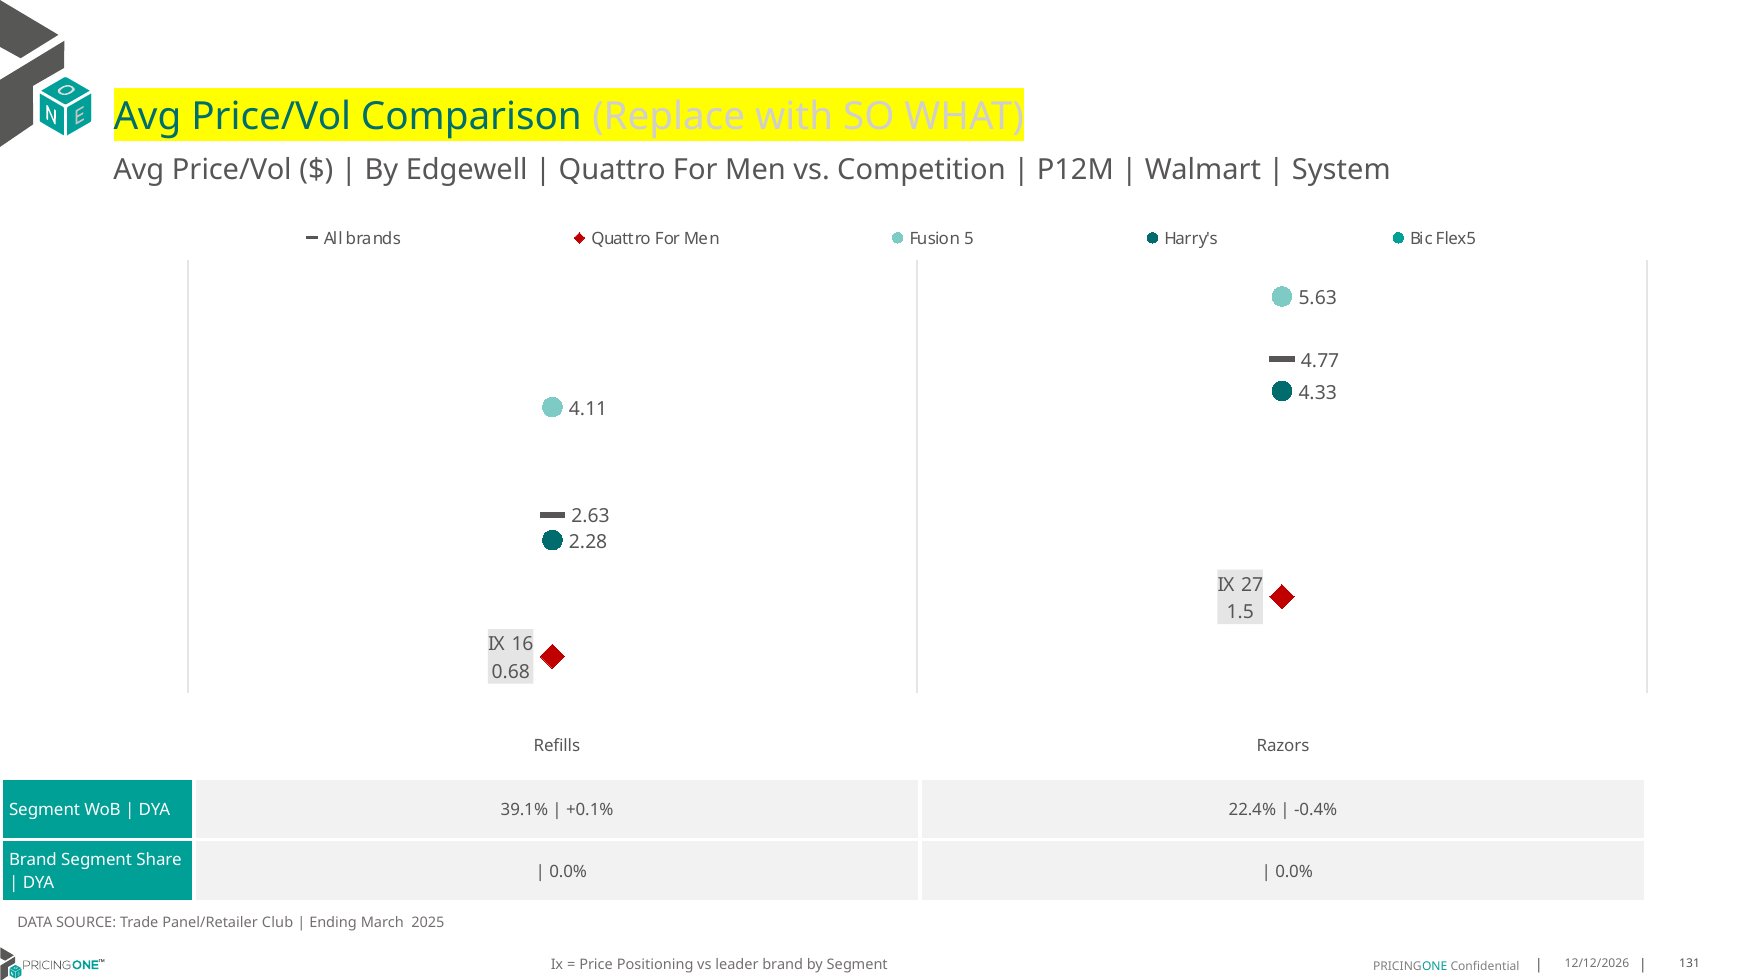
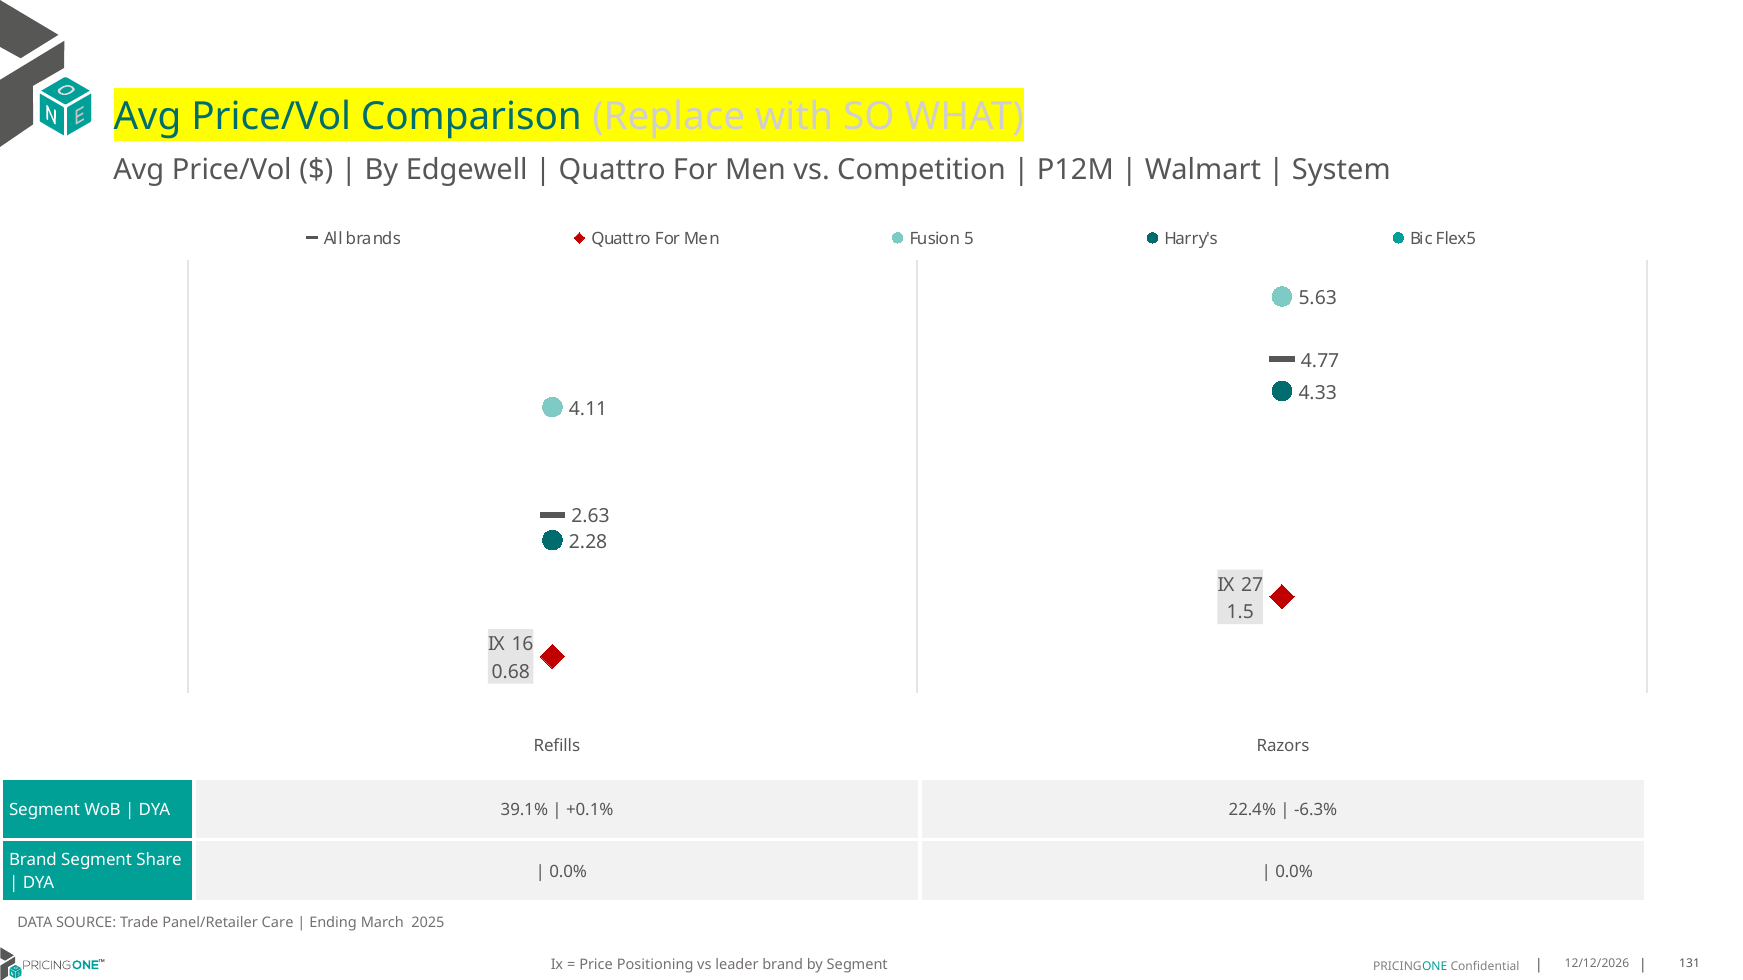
-0.4%: -0.4% -> -6.3%
Club: Club -> Care
